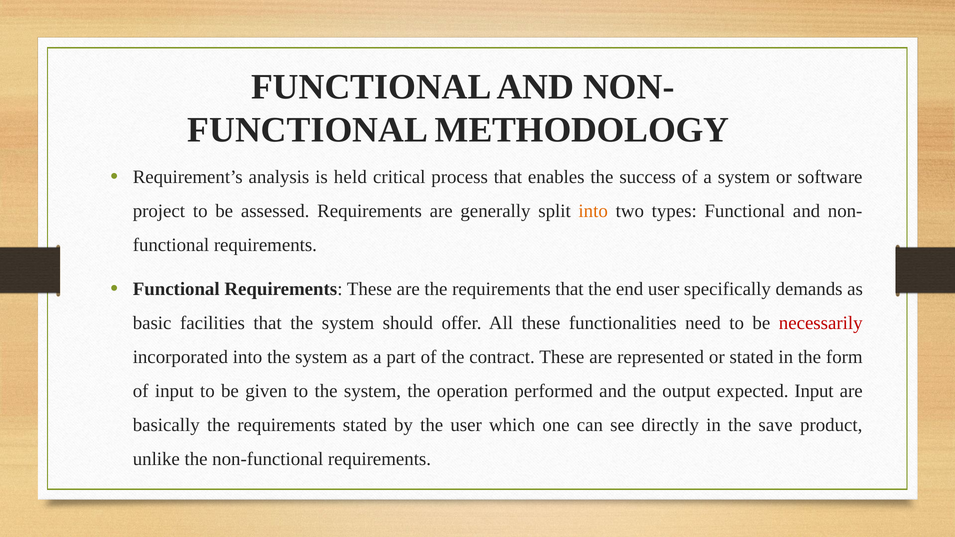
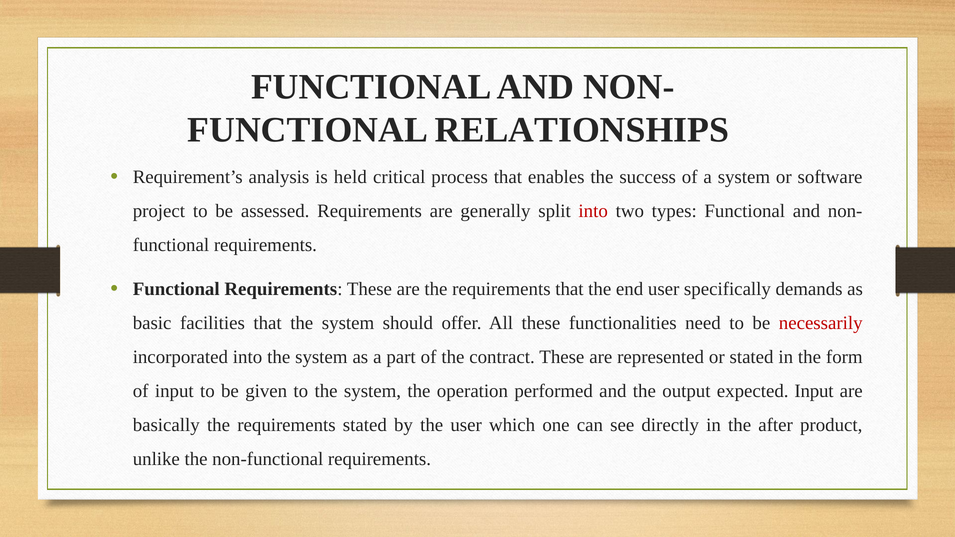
METHODOLOGY: METHODOLOGY -> RELATIONSHIPS
into at (593, 211) colour: orange -> red
save: save -> after
